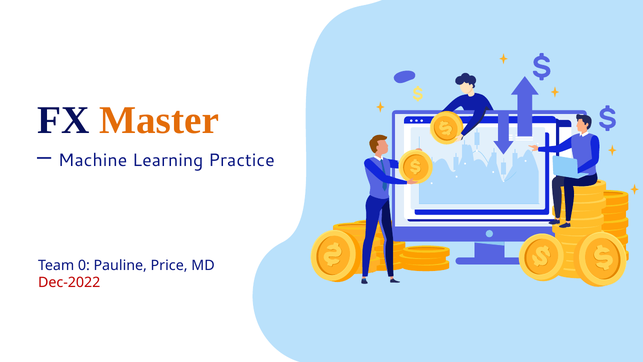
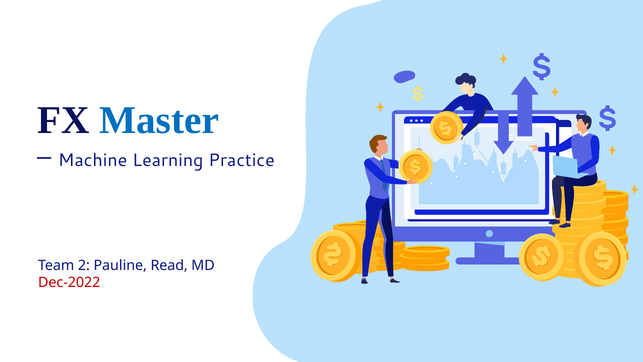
Master colour: orange -> blue
0: 0 -> 2
Price: Price -> Read
